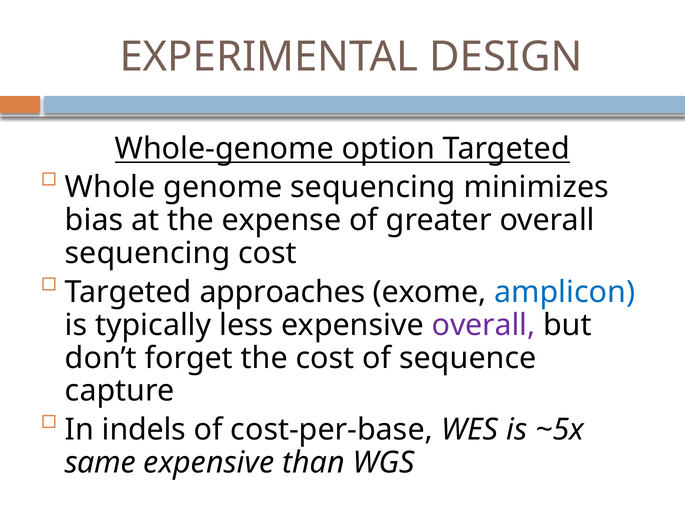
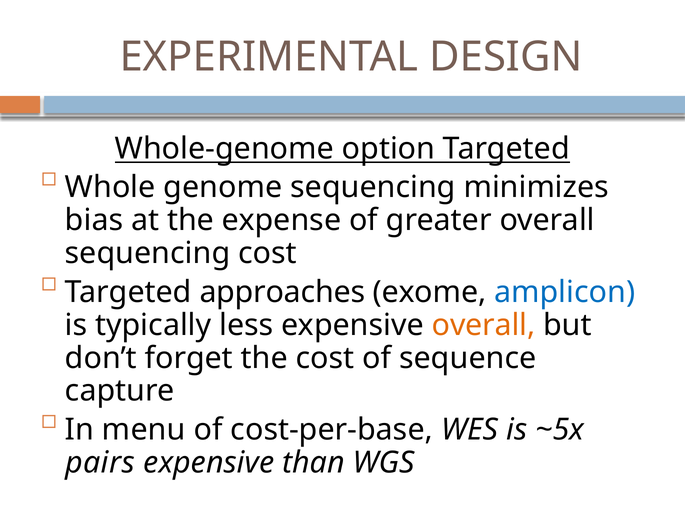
overall at (484, 325) colour: purple -> orange
indels: indels -> menu
same: same -> pairs
